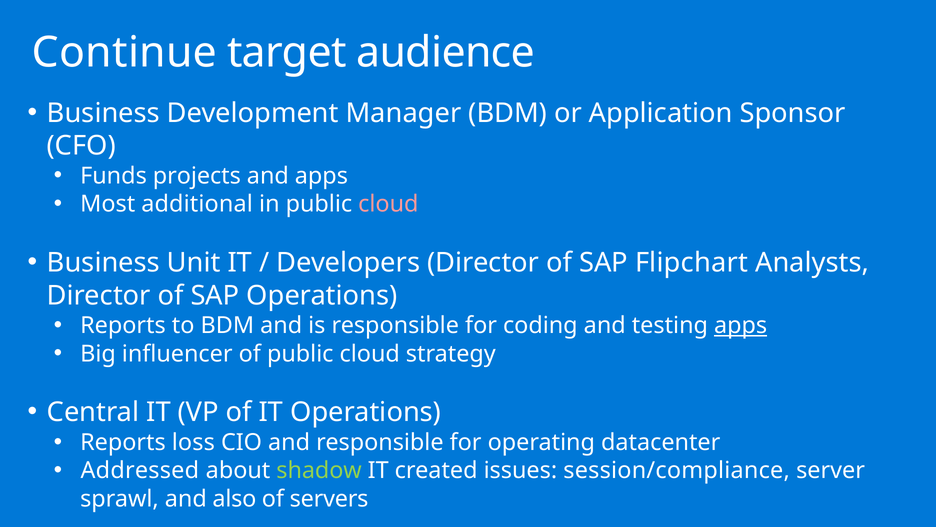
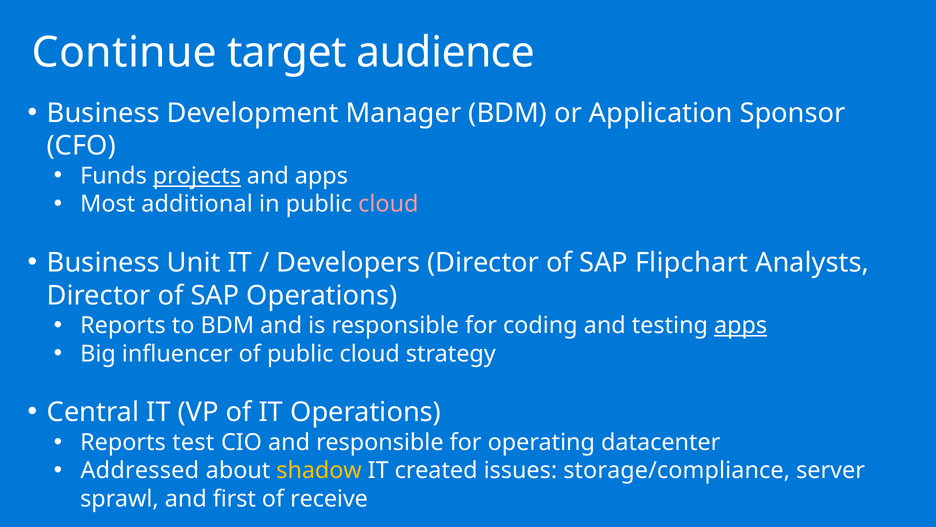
projects underline: none -> present
loss: loss -> test
shadow colour: light green -> yellow
session/compliance: session/compliance -> storage/compliance
also: also -> first
servers: servers -> receive
